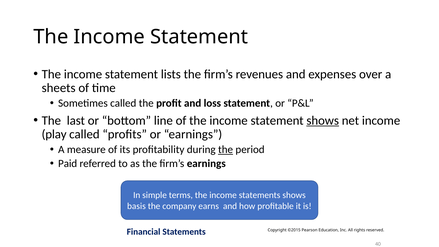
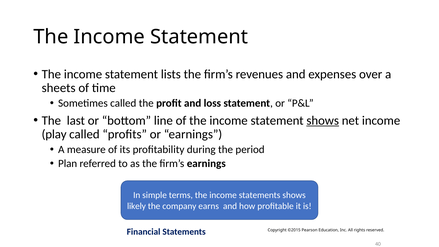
the at (226, 149) underline: present -> none
Paid: Paid -> Plan
basis: basis -> likely
